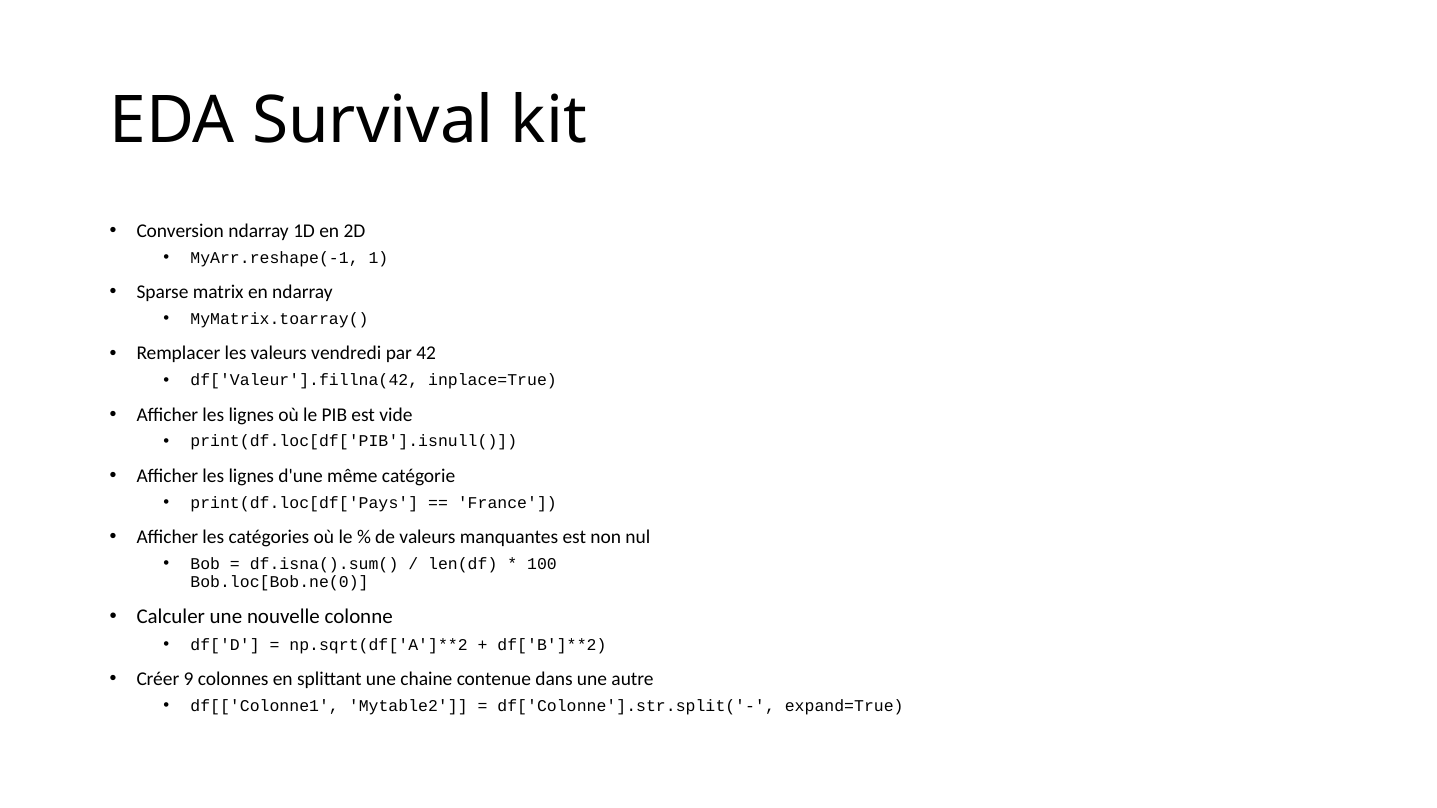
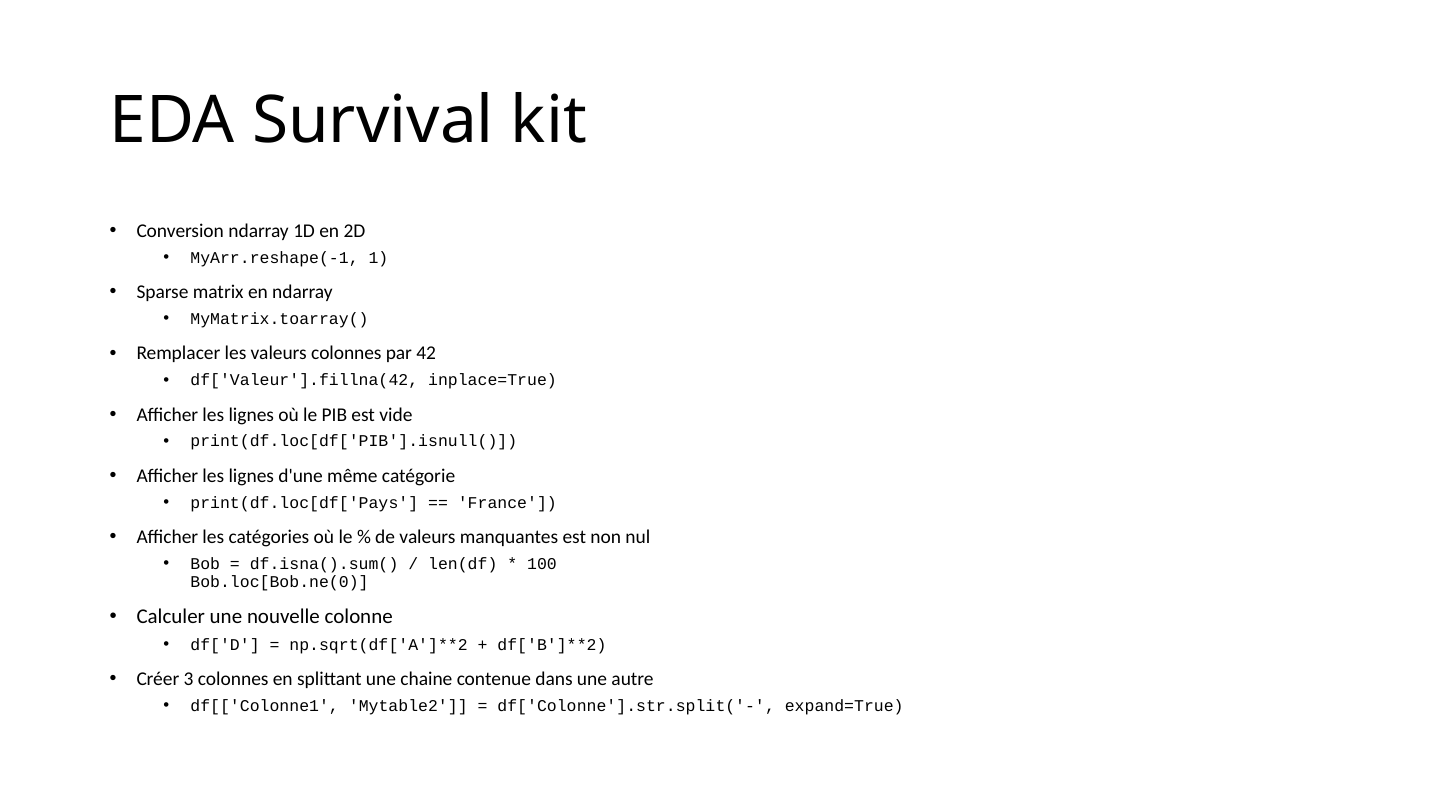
valeurs vendredi: vendredi -> colonnes
9: 9 -> 3
